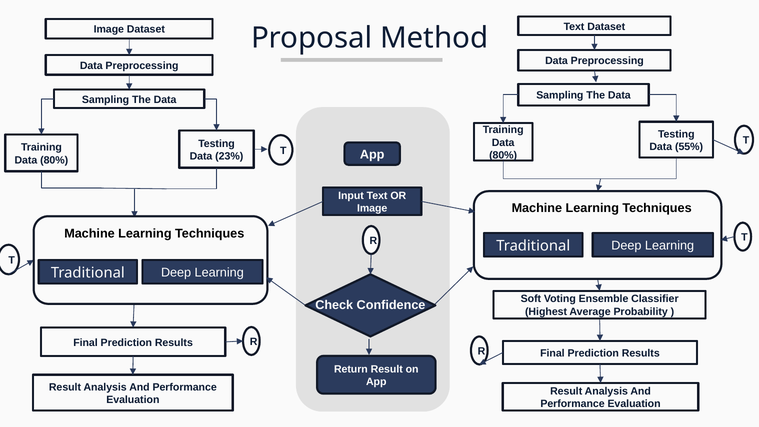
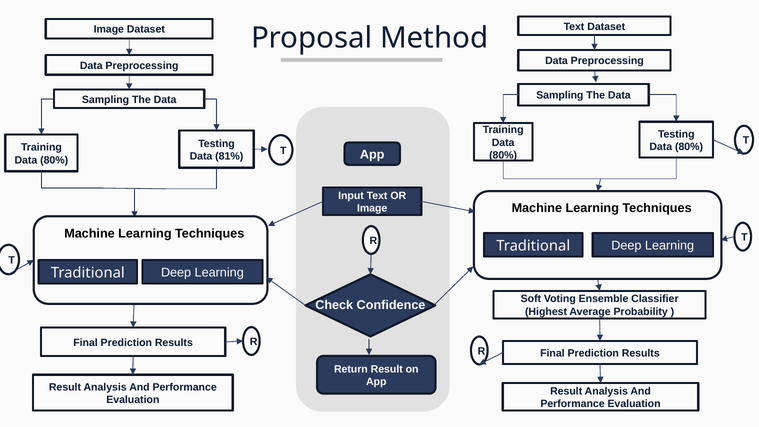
55% at (689, 147): 55% -> 80%
23%: 23% -> 81%
